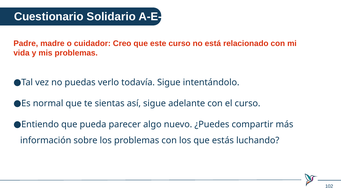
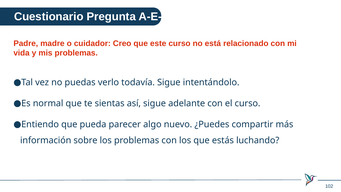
Solidario: Solidario -> Pregunta
